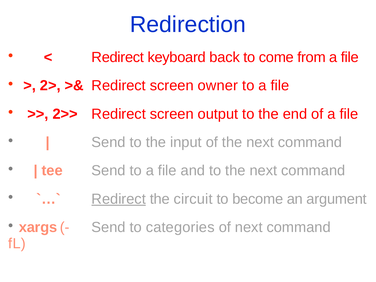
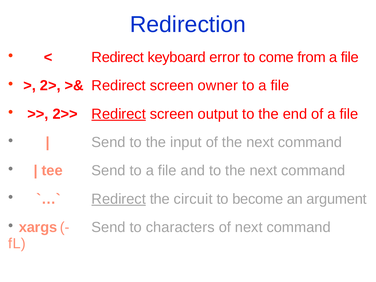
back: back -> error
Redirect at (119, 114) underline: none -> present
categories: categories -> characters
